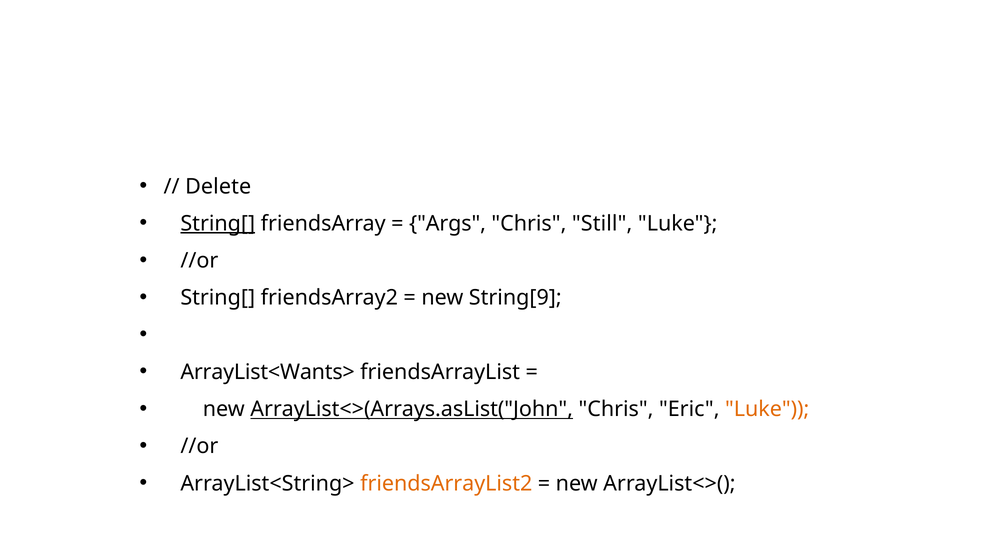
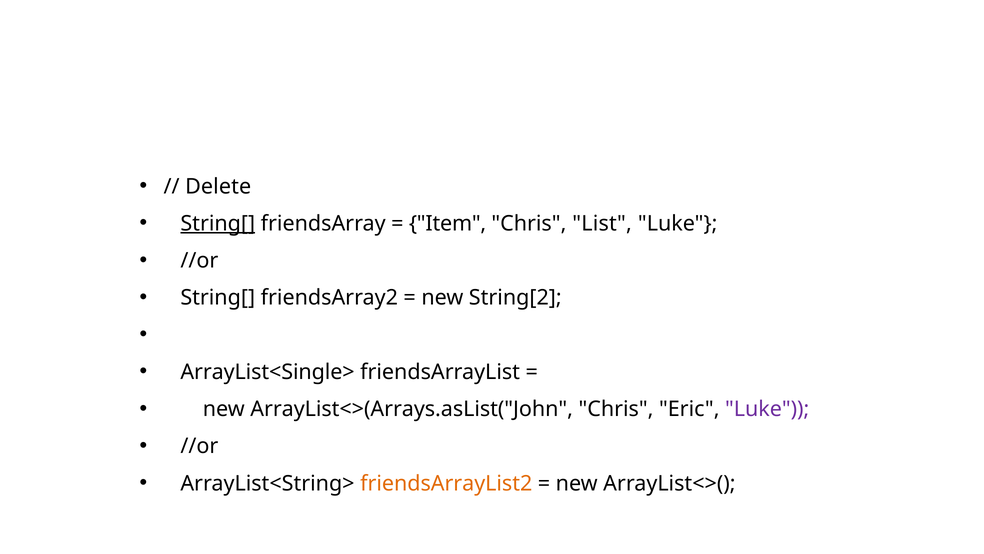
Args: Args -> Item
Still: Still -> List
String[9: String[9 -> String[2
ArrayList<Wants>: ArrayList<Wants> -> ArrayList<Single>
ArrayList<>(Arrays.asList("John underline: present -> none
Luke at (767, 409) colour: orange -> purple
